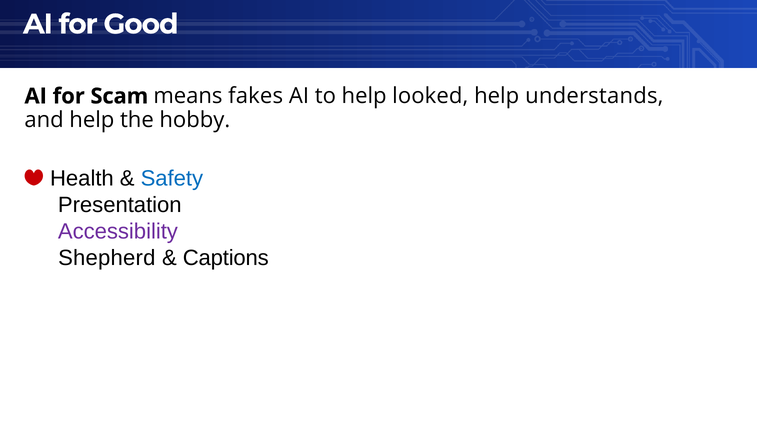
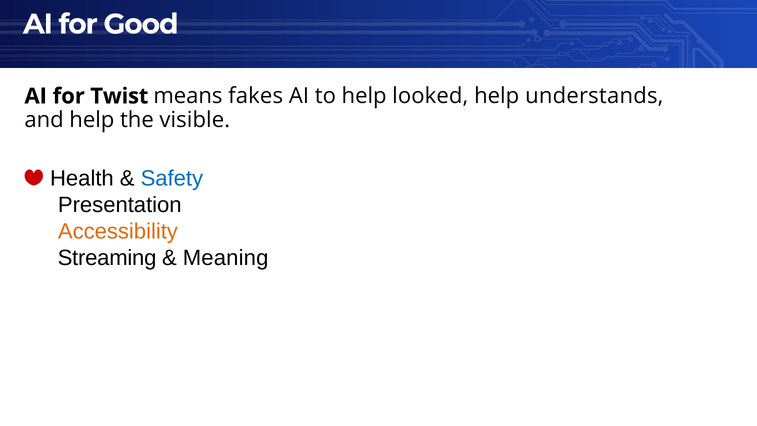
Scam: Scam -> Twist
hobby: hobby -> visible
Accessibility colour: purple -> orange
Shepherd: Shepherd -> Streaming
Captions: Captions -> Meaning
